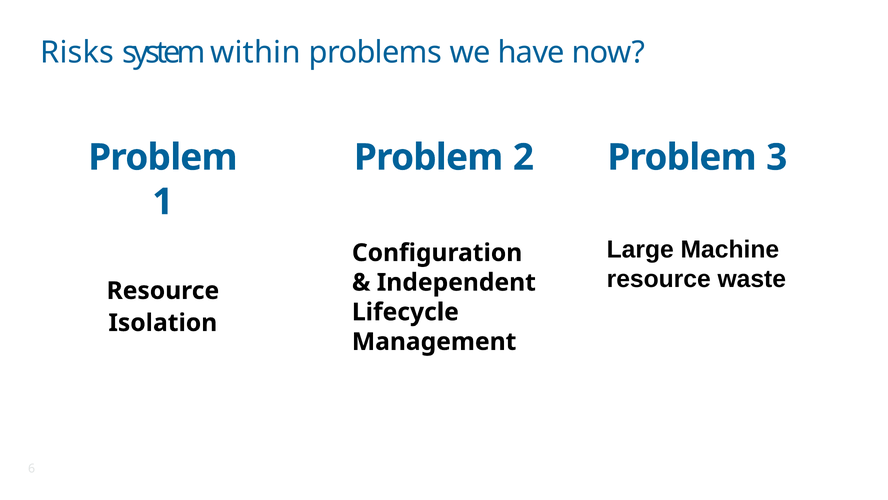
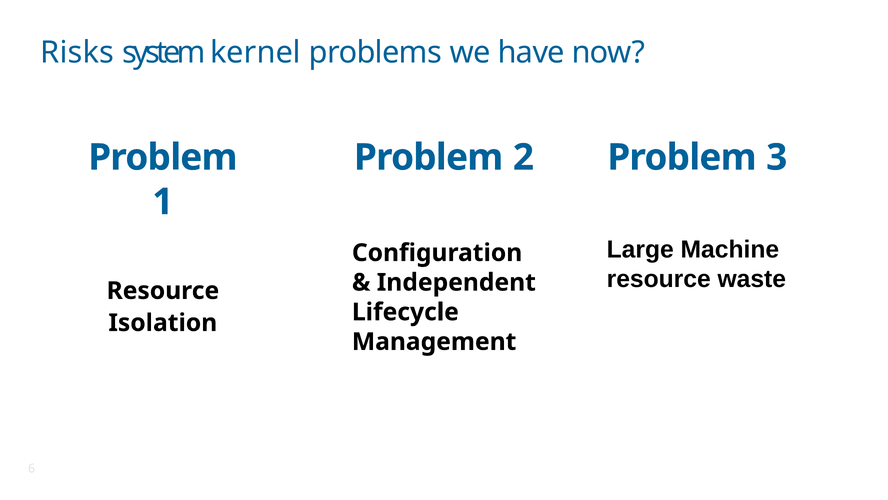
within: within -> kernel
